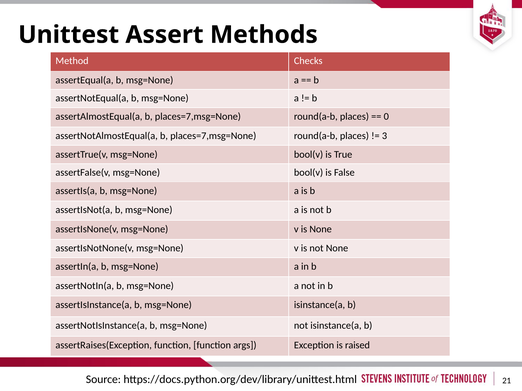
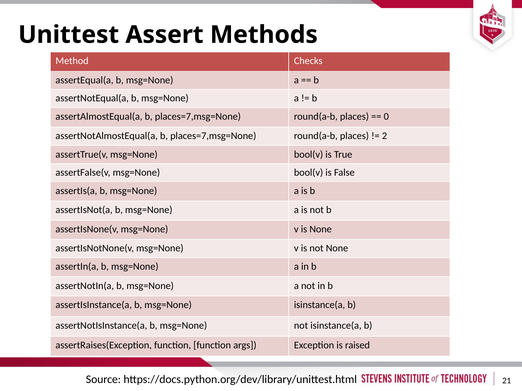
3: 3 -> 2
